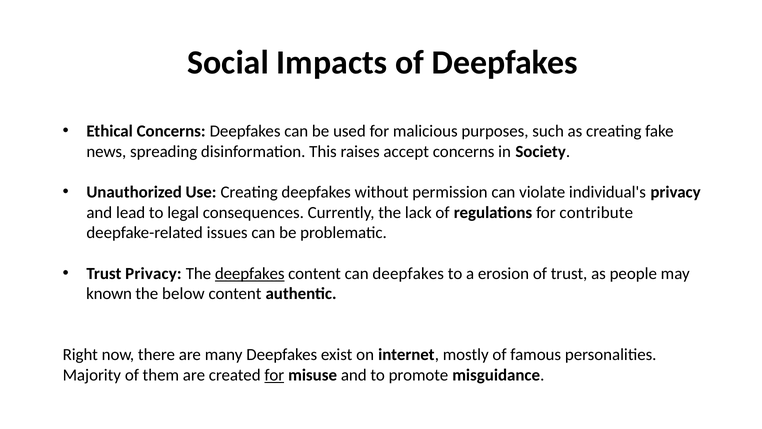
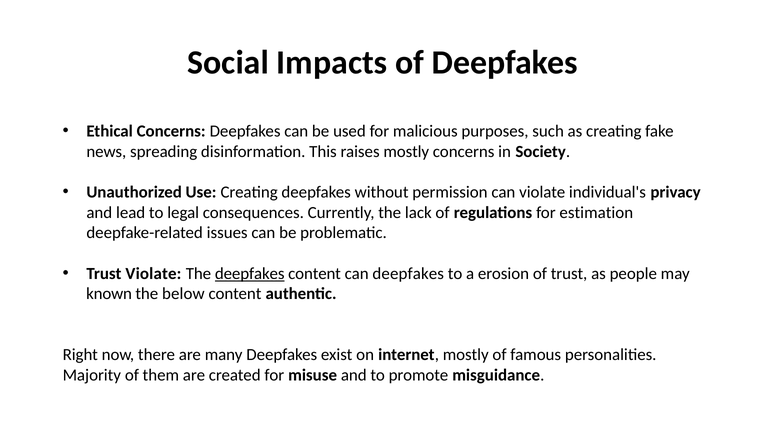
raises accept: accept -> mostly
contribute: contribute -> estimation
Trust Privacy: Privacy -> Violate
for at (274, 375) underline: present -> none
